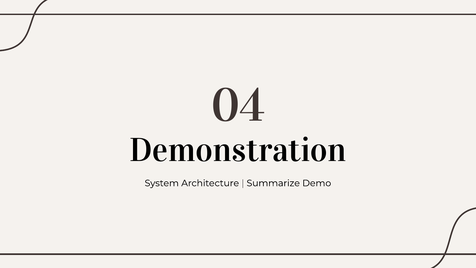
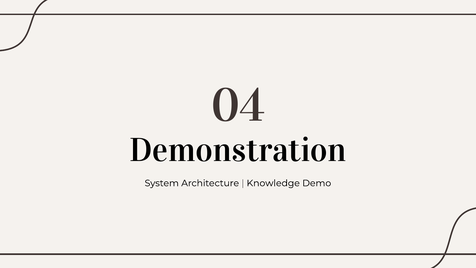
Summarize: Summarize -> Knowledge
